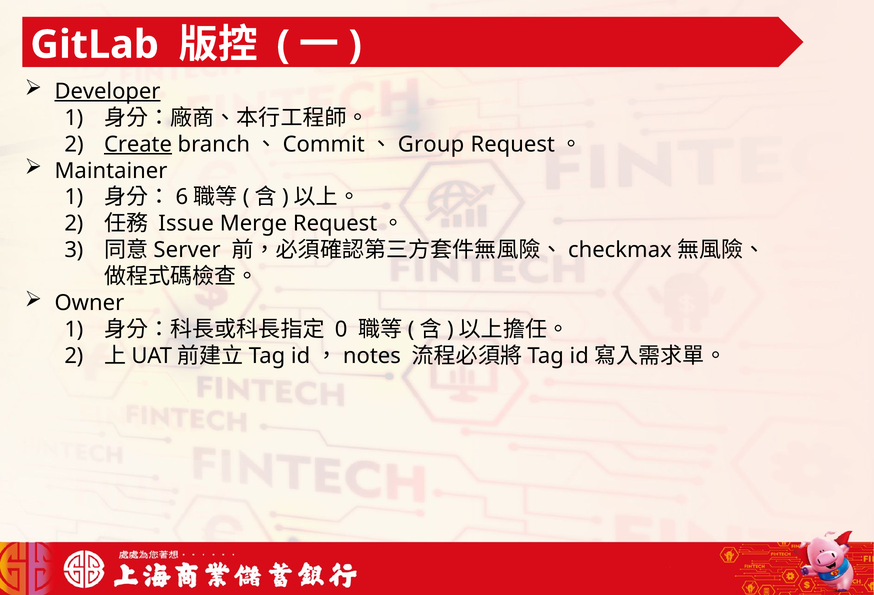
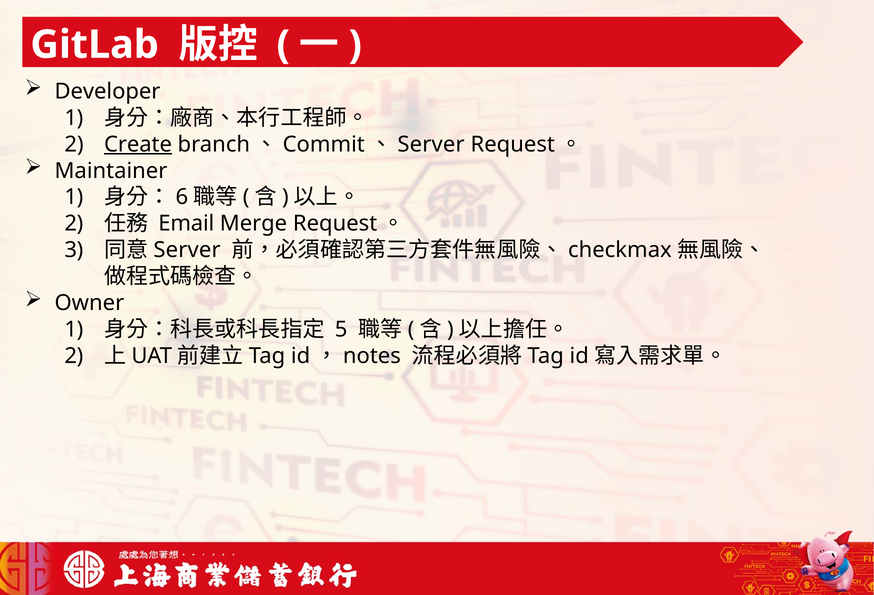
Developer underline: present -> none
Group at (431, 144): Group -> Server
Issue: Issue -> Email
0: 0 -> 5
